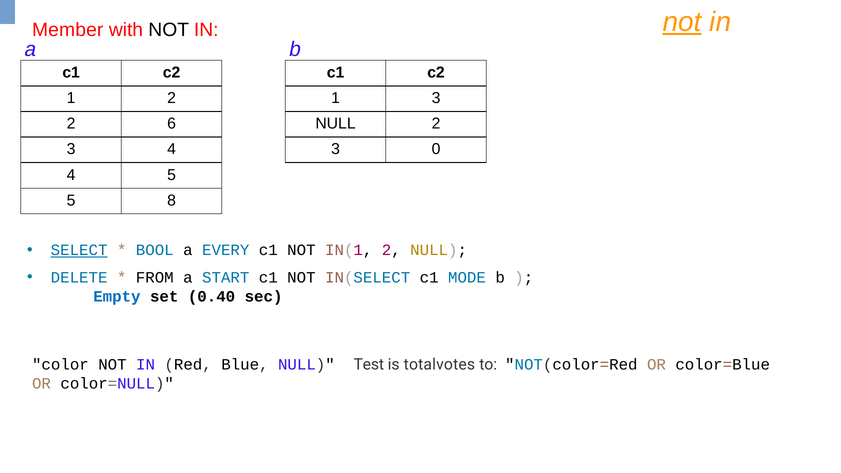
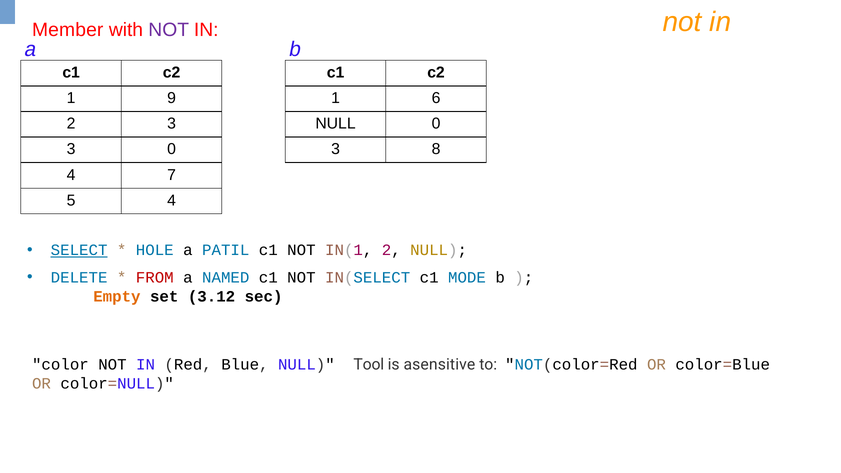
not at (682, 22) underline: present -> none
NOT at (169, 30) colour: black -> purple
1 2: 2 -> 9
1 3: 3 -> 6
2 6: 6 -> 3
NULL 2: 2 -> 0
3 4: 4 -> 0
0: 0 -> 8
4 5: 5 -> 7
5 8: 8 -> 4
BOOL: BOOL -> HOLE
EVERY: EVERY -> PATIL
FROM colour: black -> red
START: START -> NAMED
Empty colour: blue -> orange
0.40: 0.40 -> 3.12
Test: Test -> Tool
totalvotes: totalvotes -> asensitive
